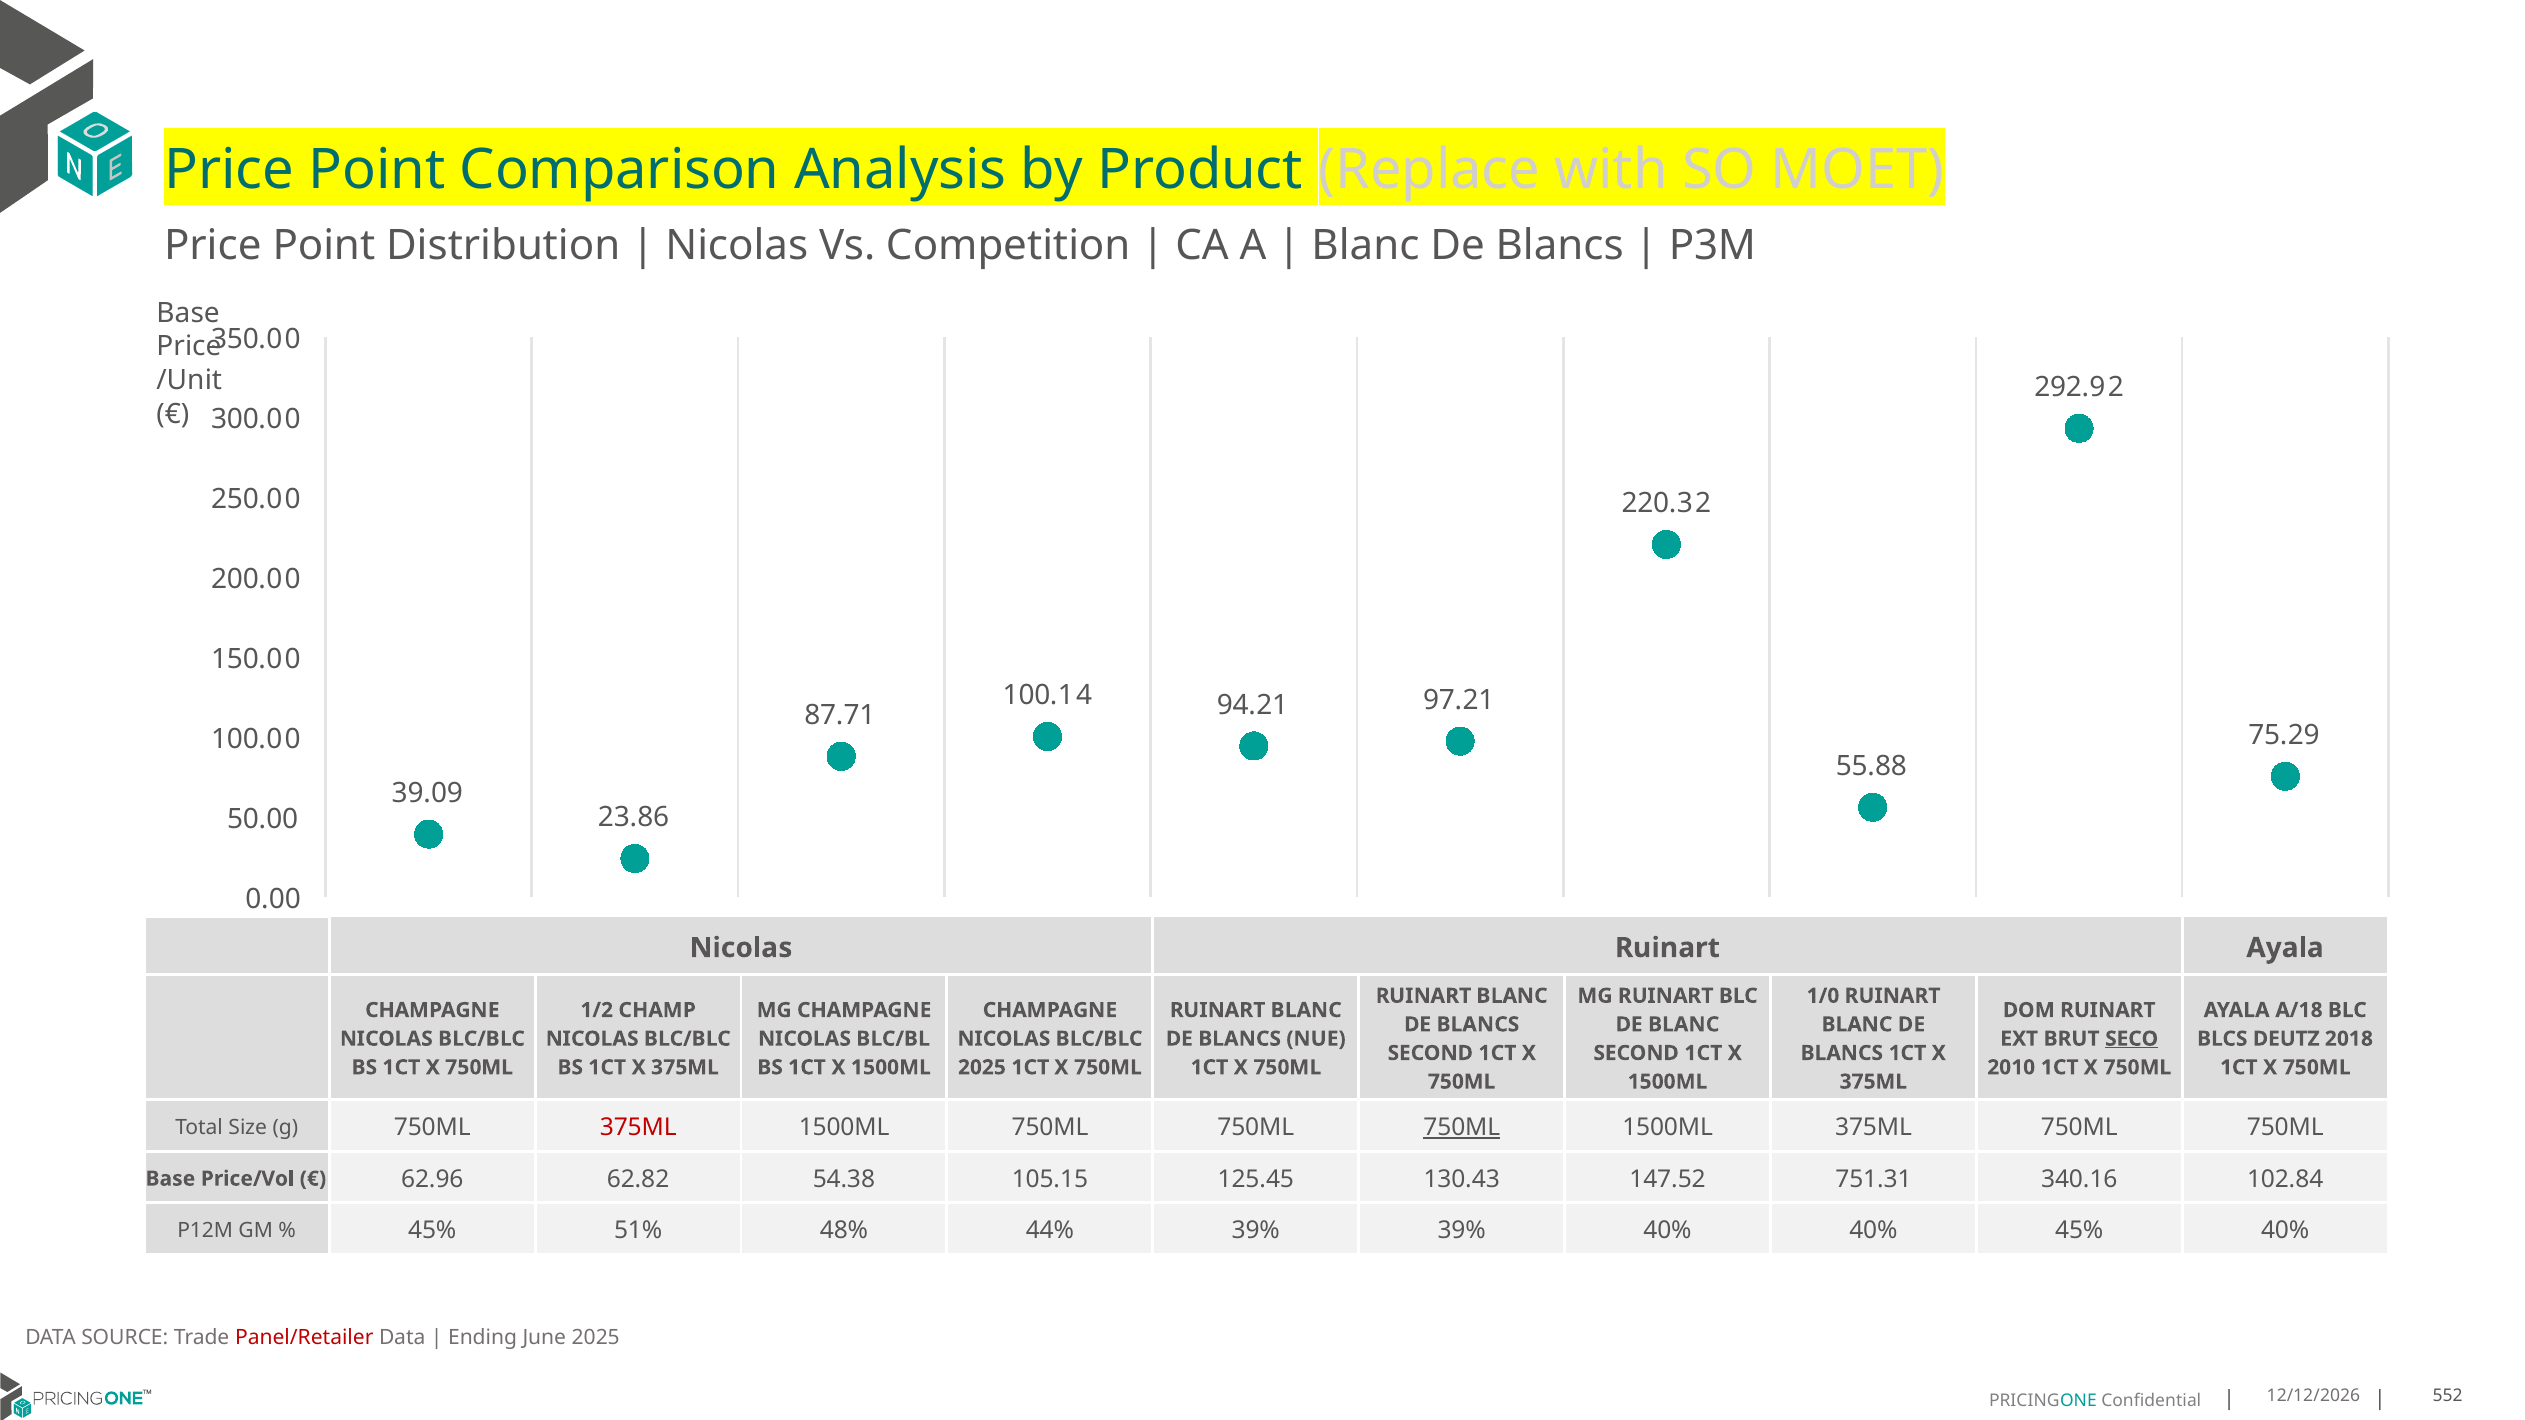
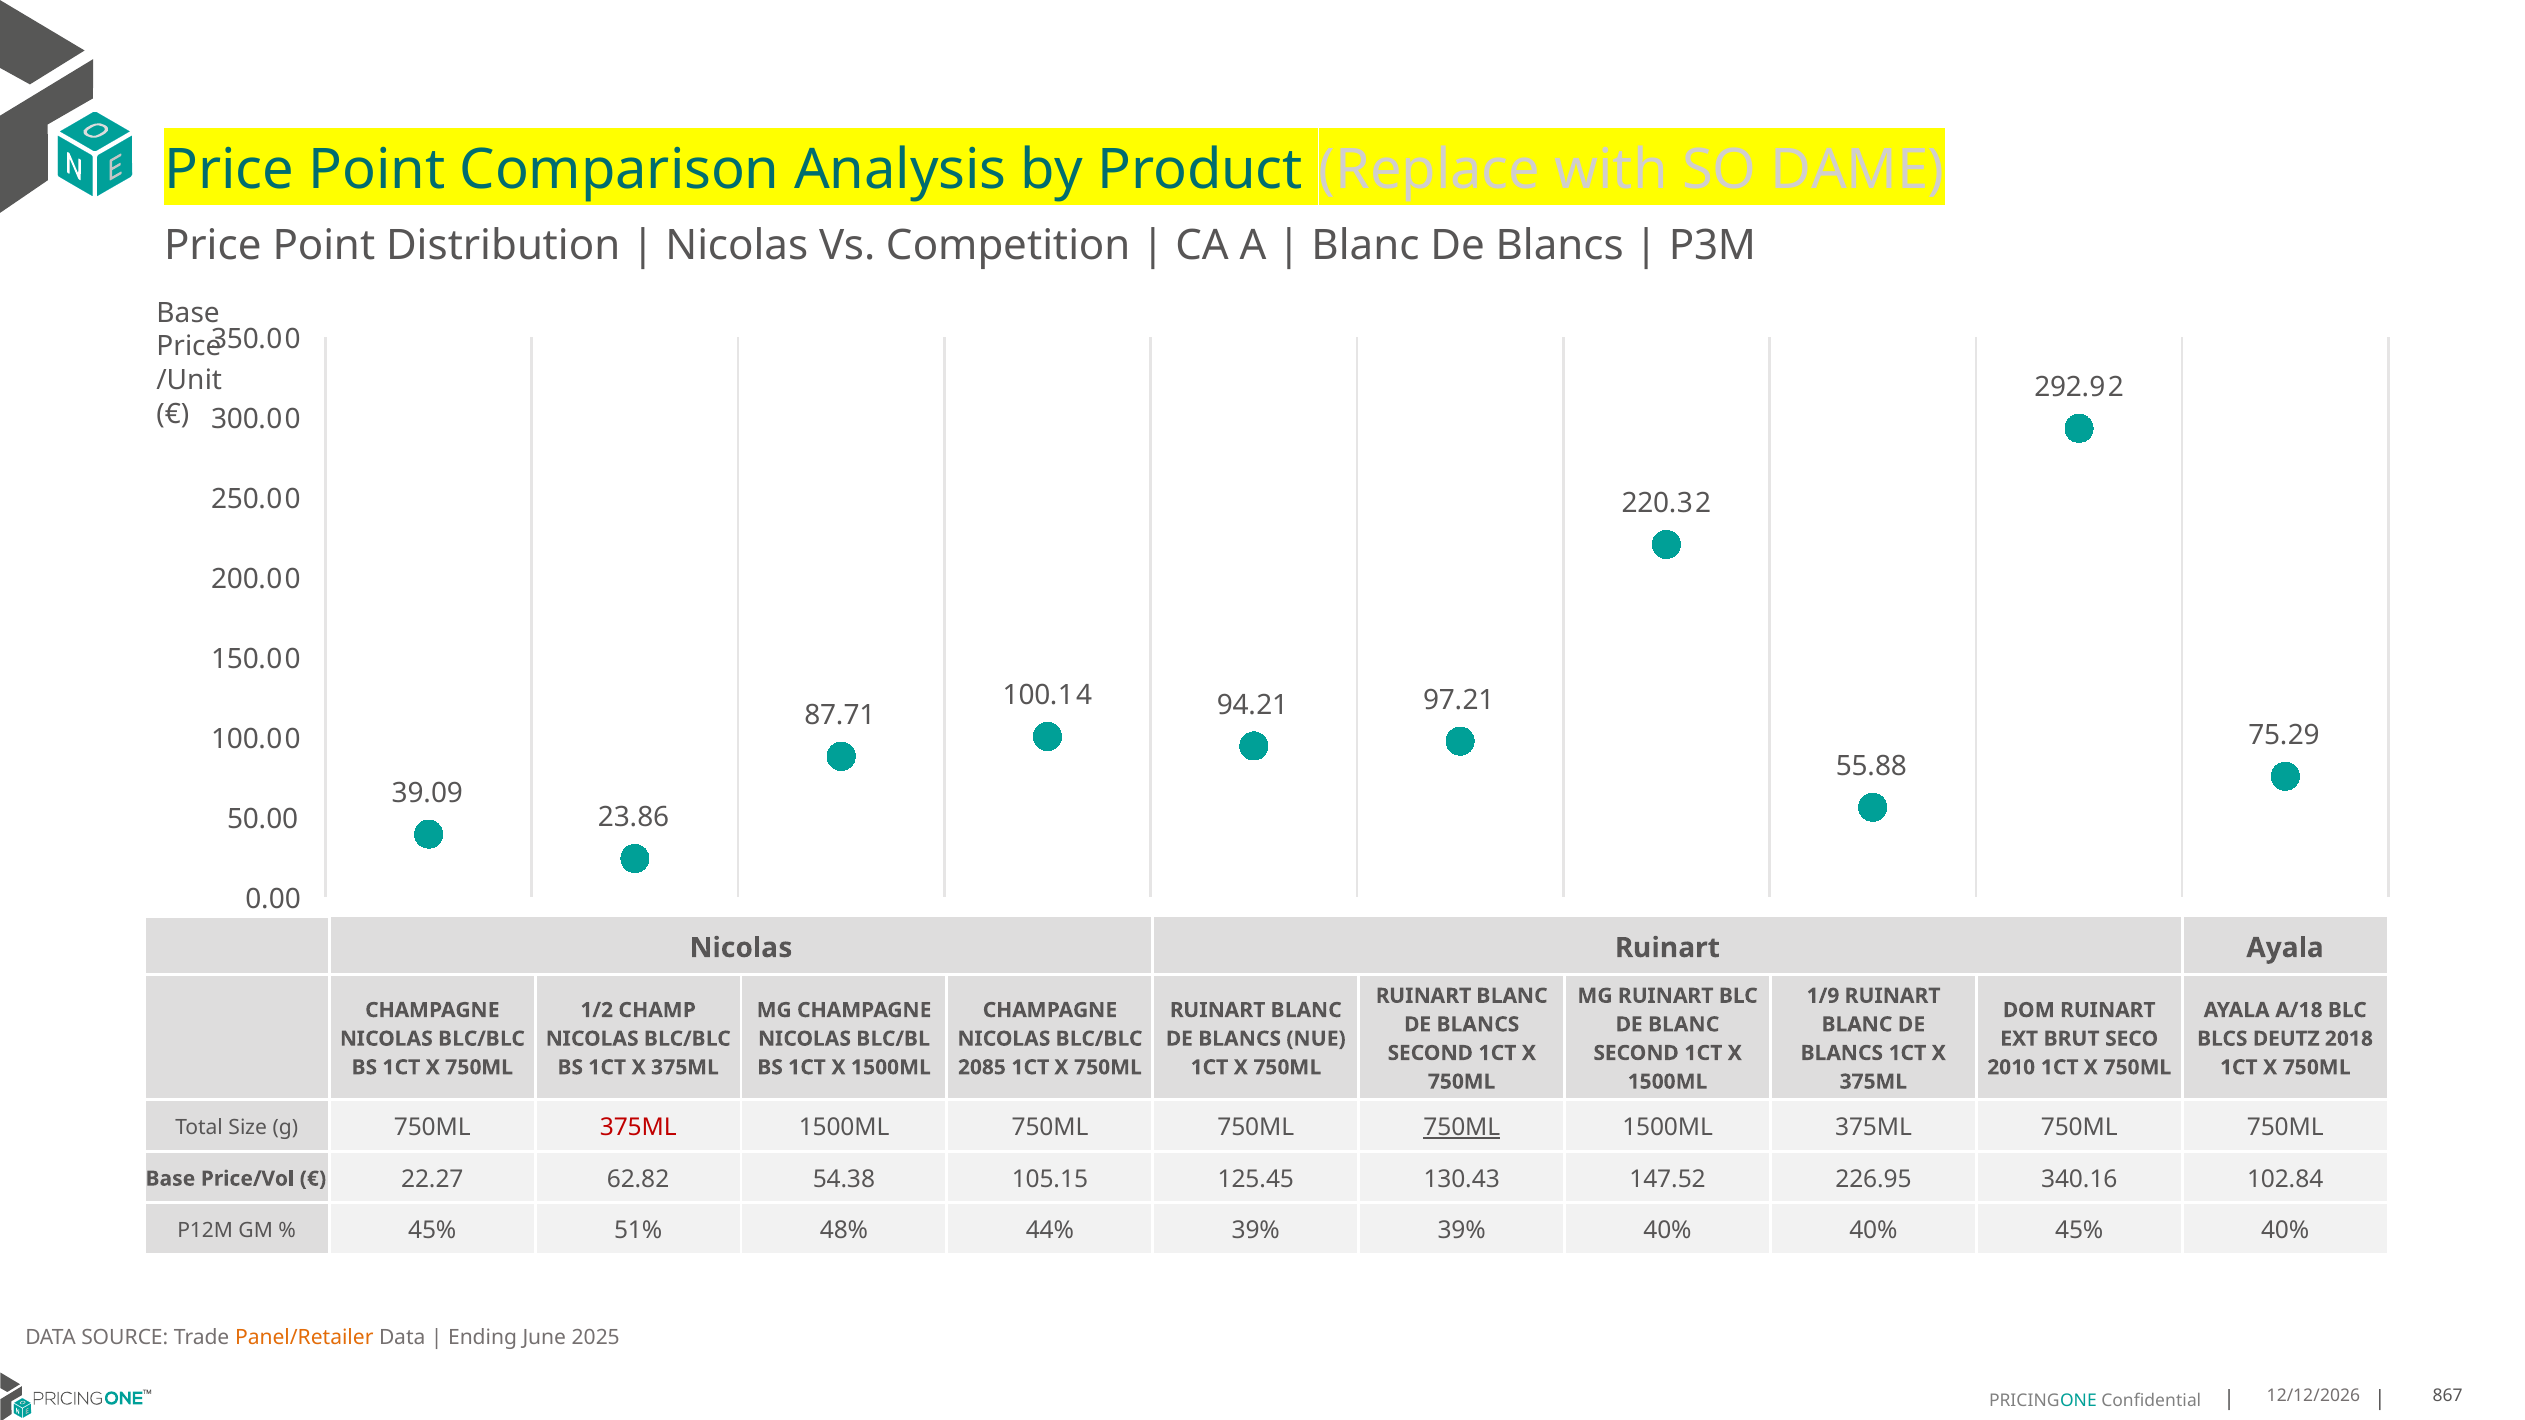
MOET: MOET -> DAME
1/0: 1/0 -> 1/9
SECO underline: present -> none
2025 at (982, 1068): 2025 -> 2085
62.96: 62.96 -> 22.27
751.31: 751.31 -> 226.95
Panel/Retailer colour: red -> orange
552: 552 -> 867
